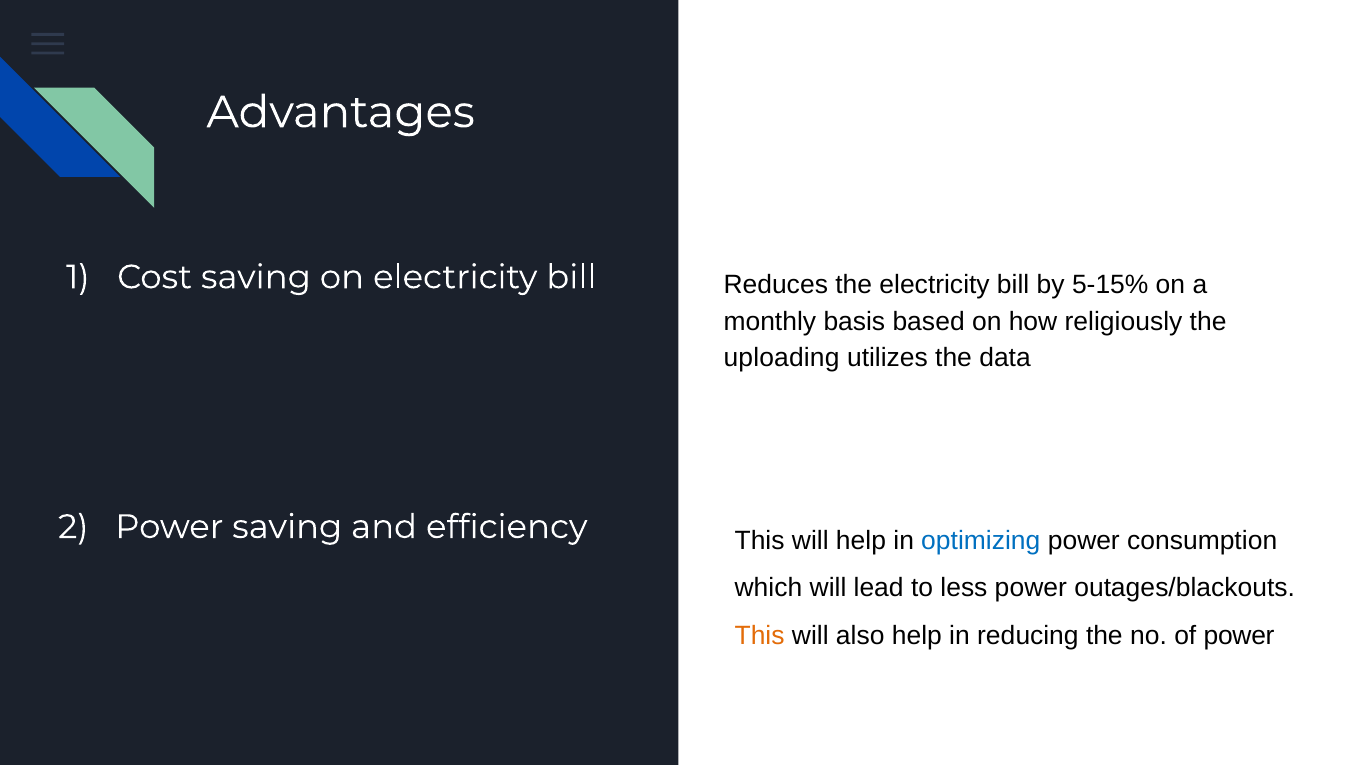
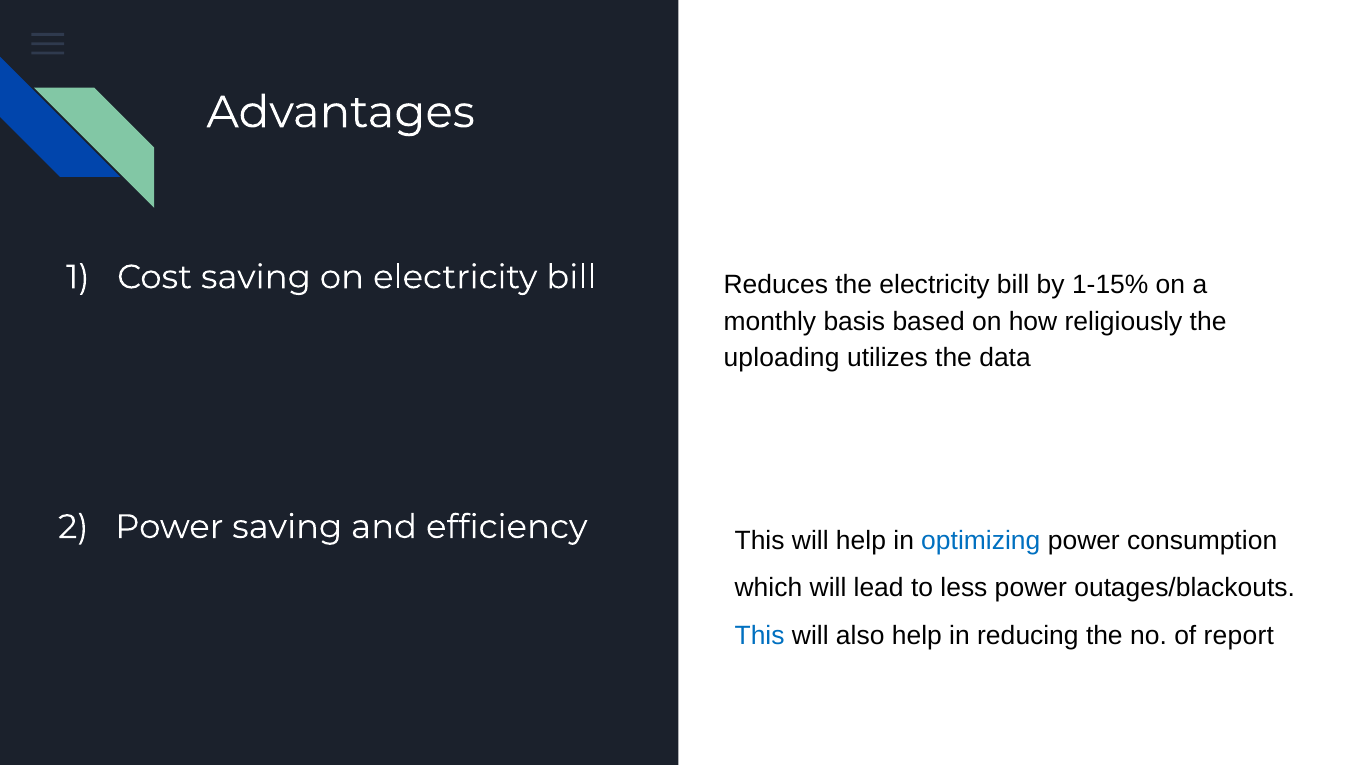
5-15%: 5-15% -> 1-15%
This at (760, 635) colour: orange -> blue
of power: power -> report
